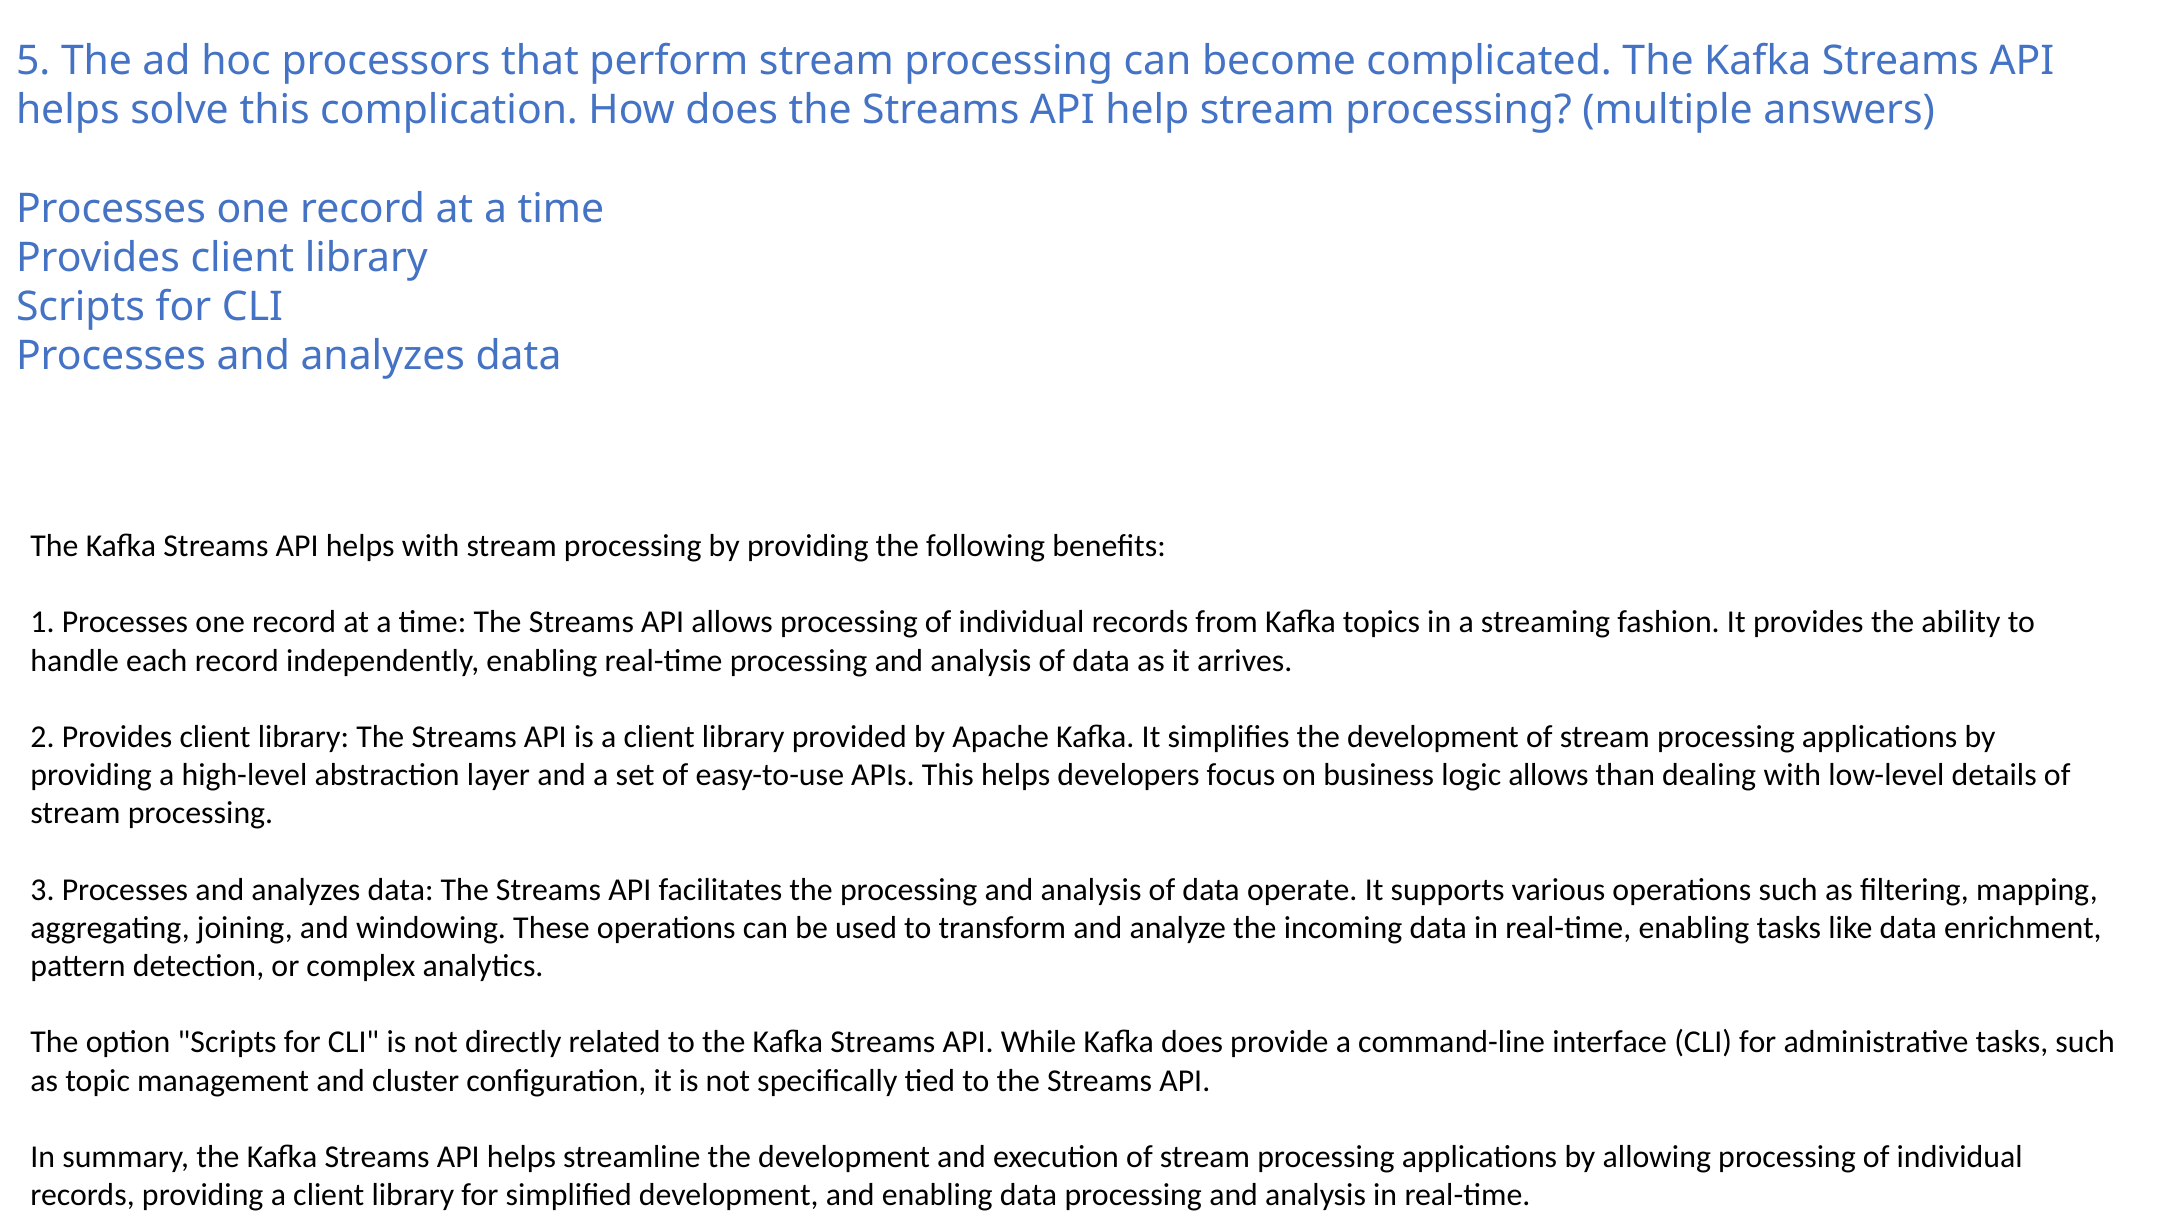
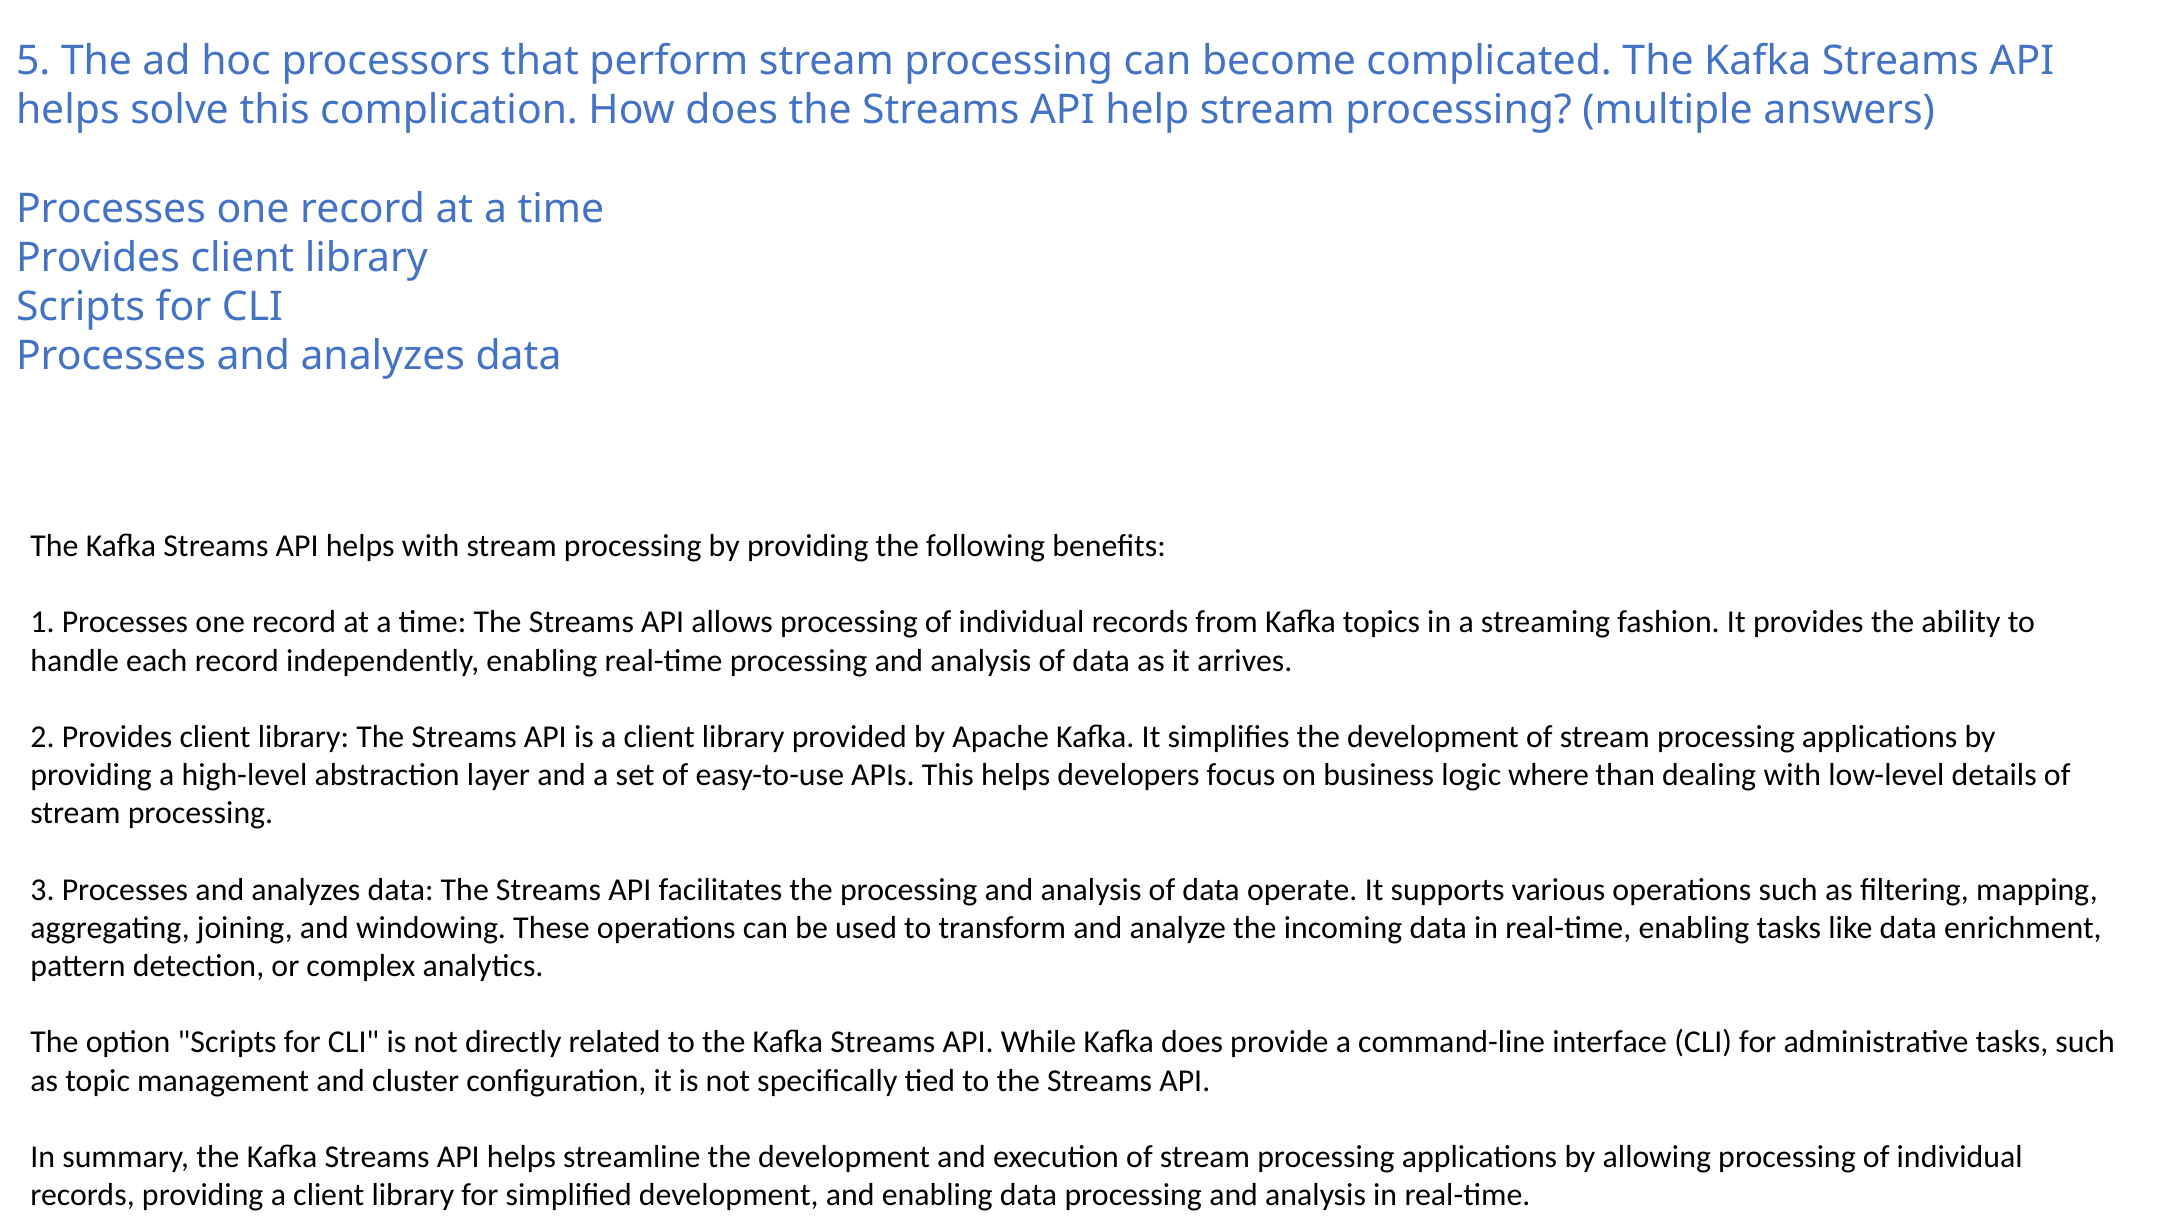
logic allows: allows -> where
